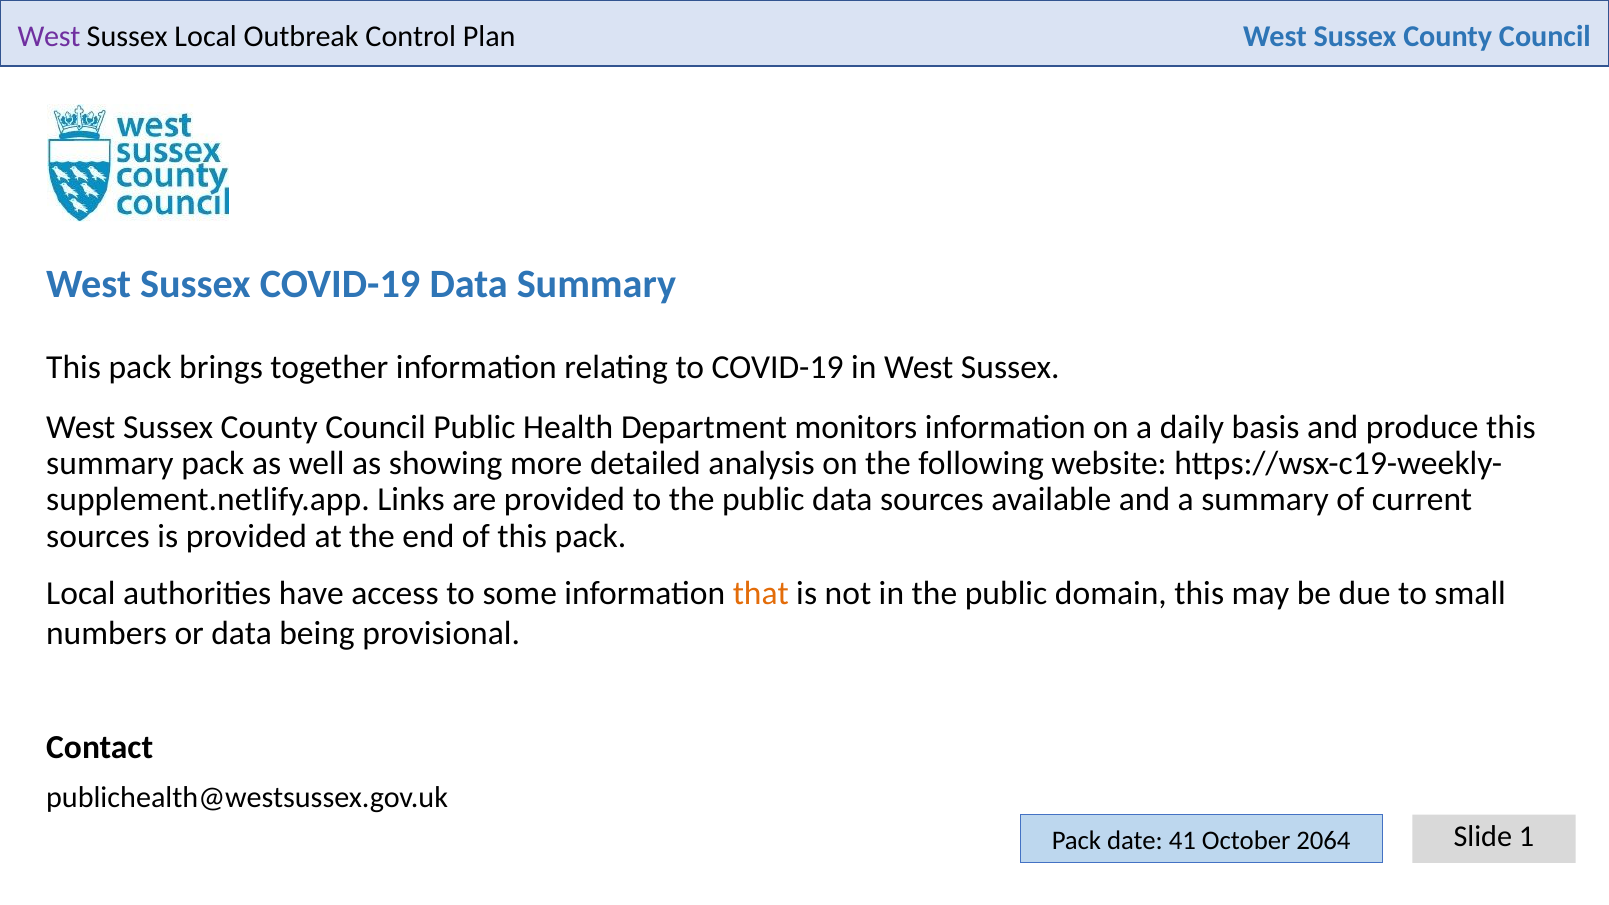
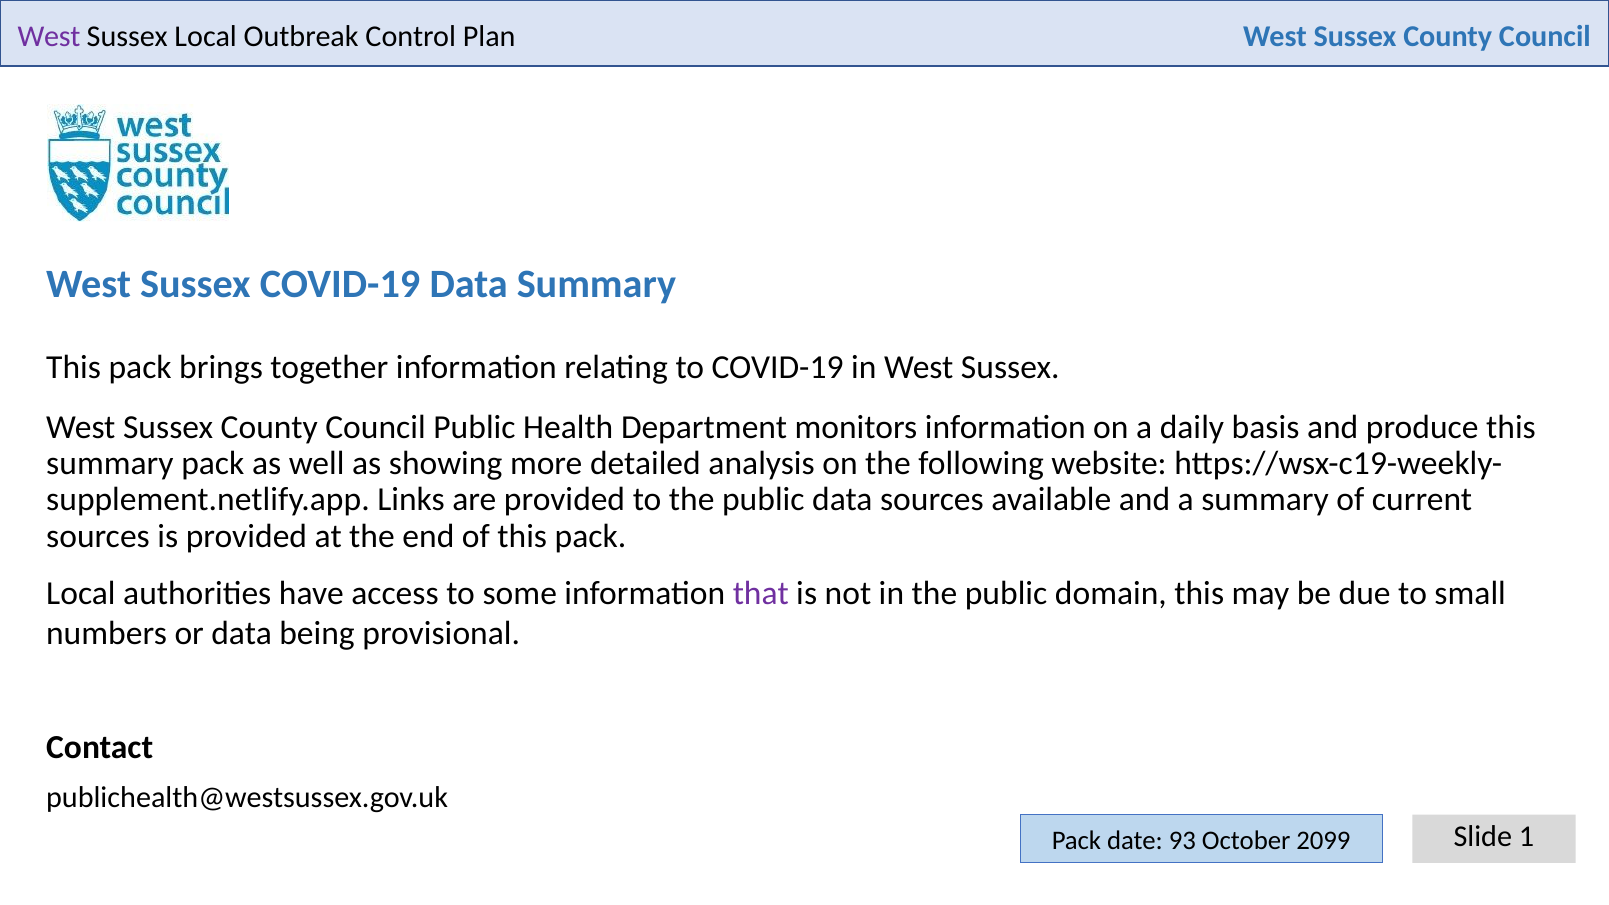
that colour: orange -> purple
41: 41 -> 93
2064: 2064 -> 2099
